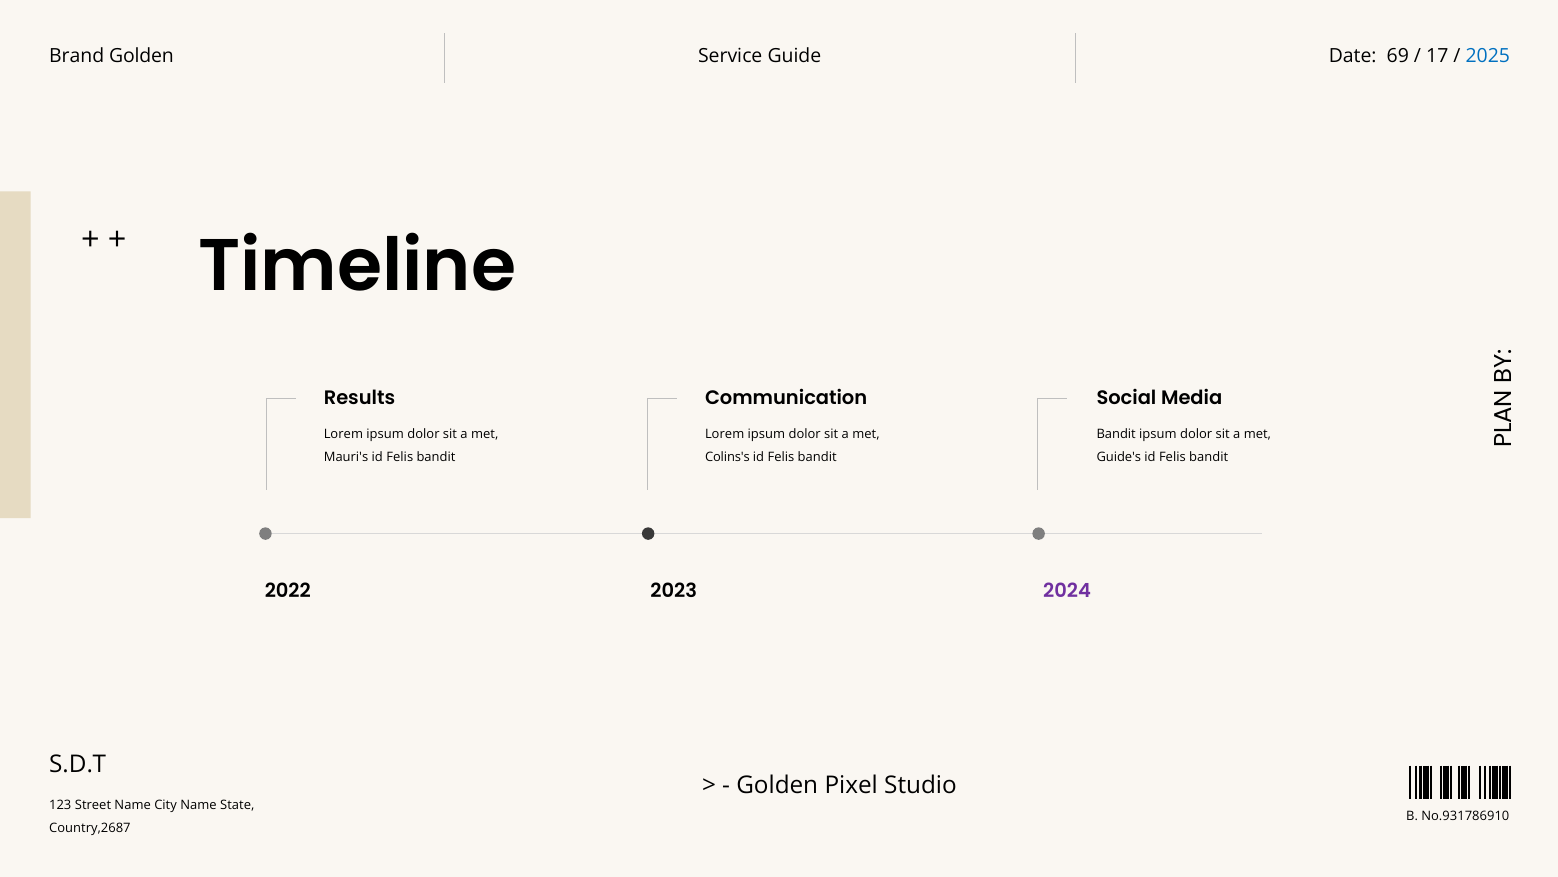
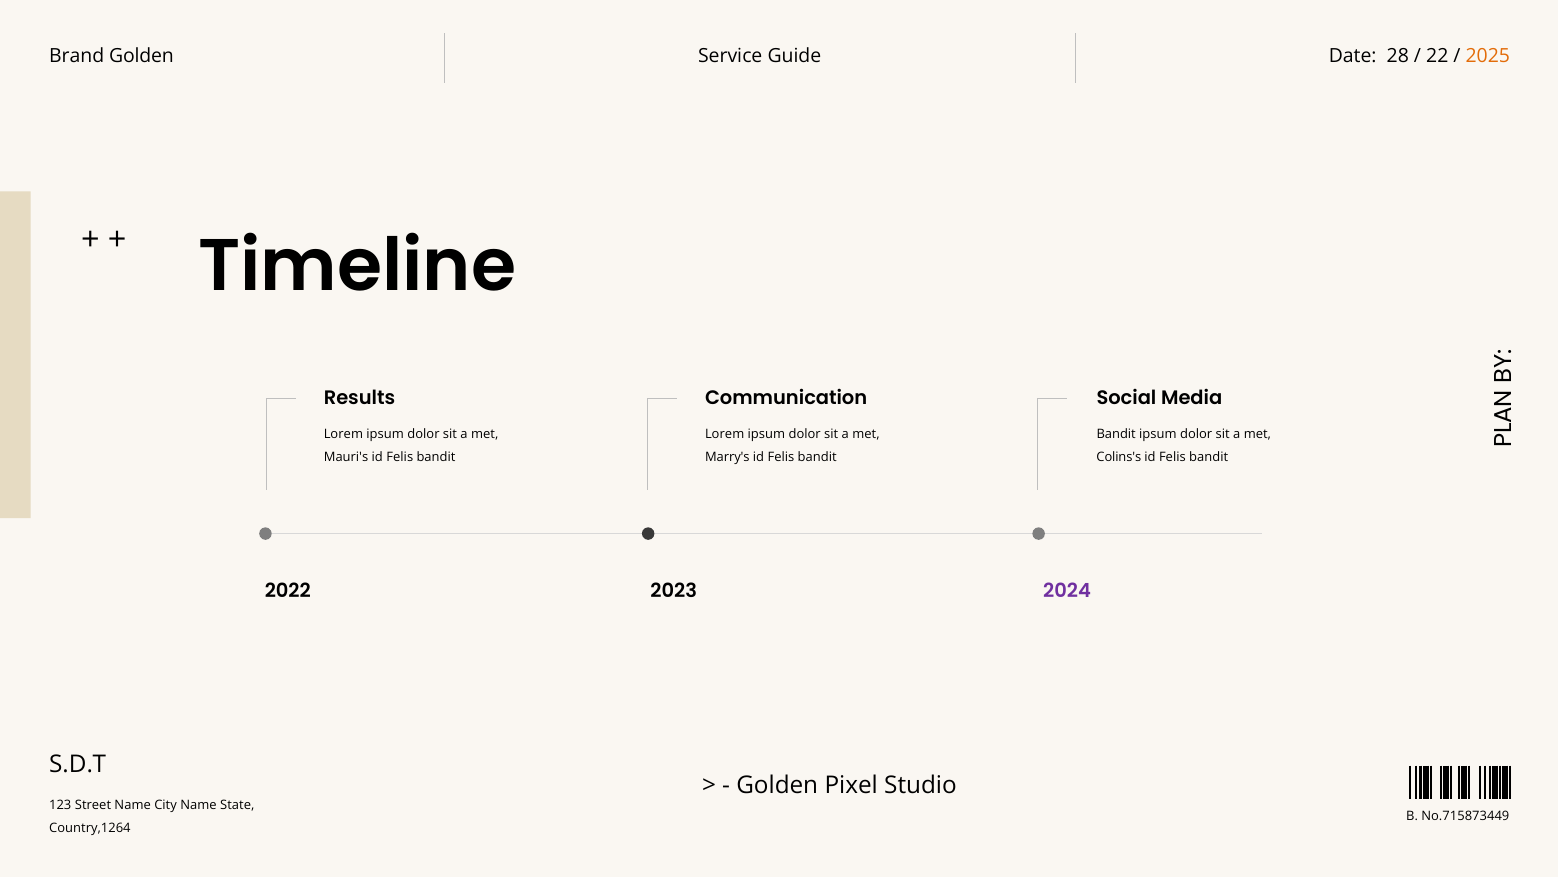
69: 69 -> 28
17: 17 -> 22
2025 colour: blue -> orange
Colins's: Colins's -> Marry's
Guide's: Guide's -> Colins's
No.931786910: No.931786910 -> No.715873449
Country,2687: Country,2687 -> Country,1264
